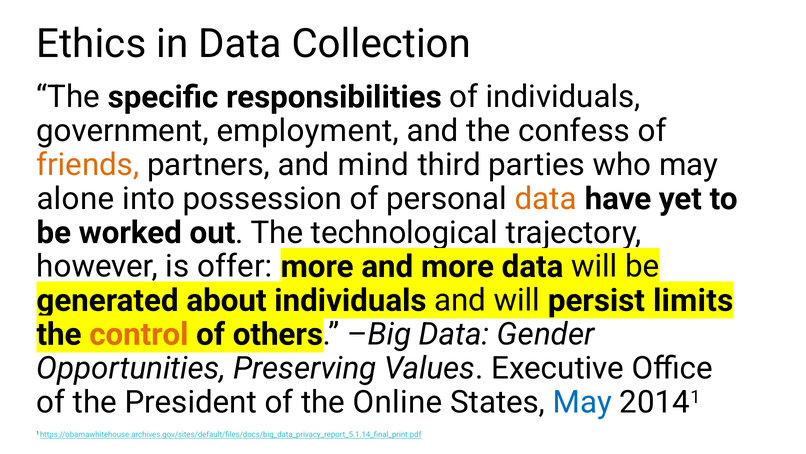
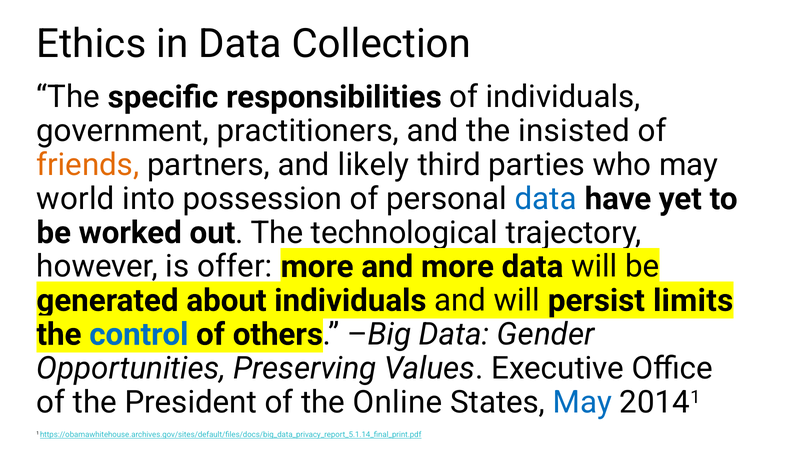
employment: employment -> practitioners
confess: confess -> insisted
mind: mind -> likely
alone: alone -> world
data at (546, 199) colour: orange -> blue
control colour: orange -> blue
